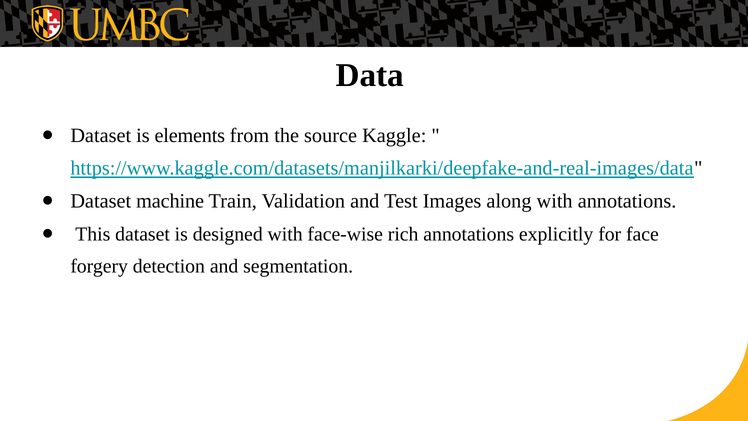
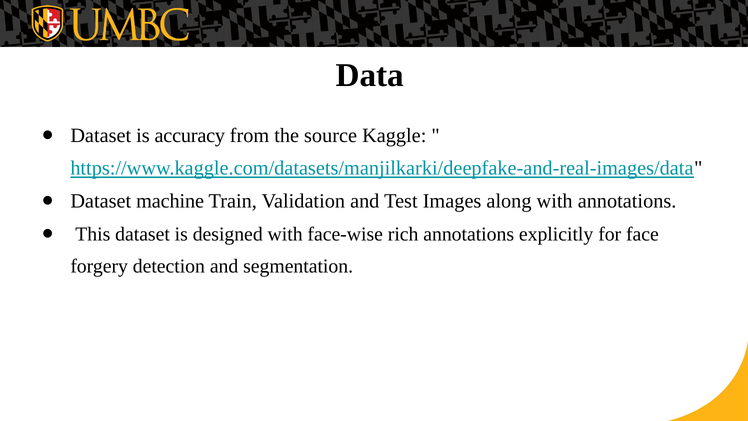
elements: elements -> accuracy
